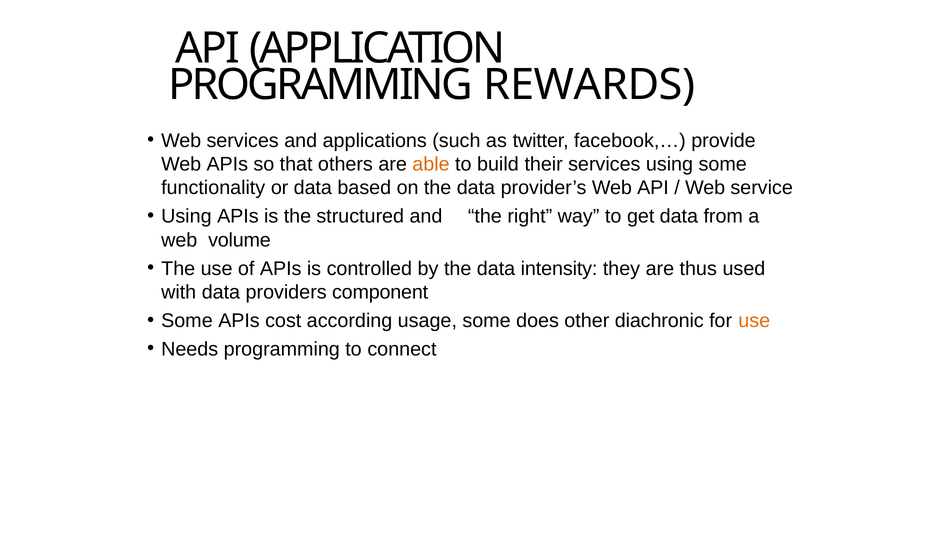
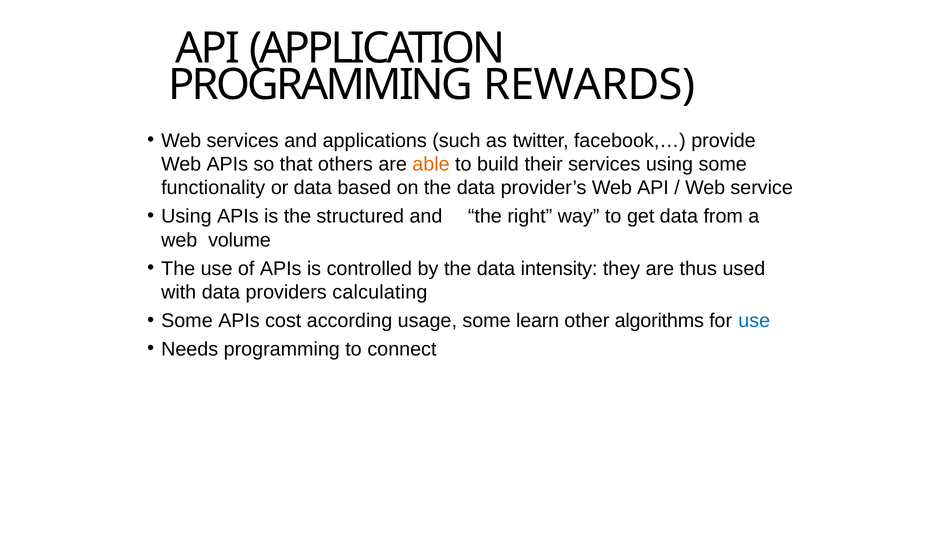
component: component -> calculating
does: does -> learn
diachronic: diachronic -> algorithms
use at (754, 321) colour: orange -> blue
